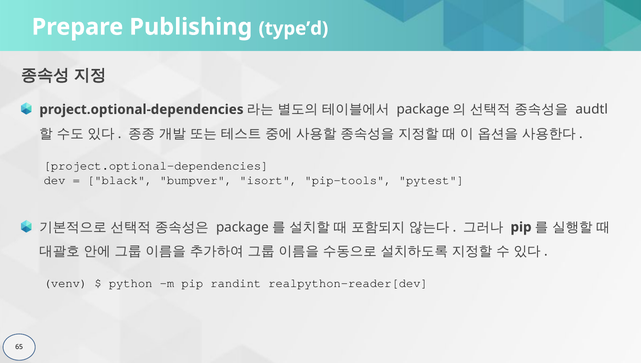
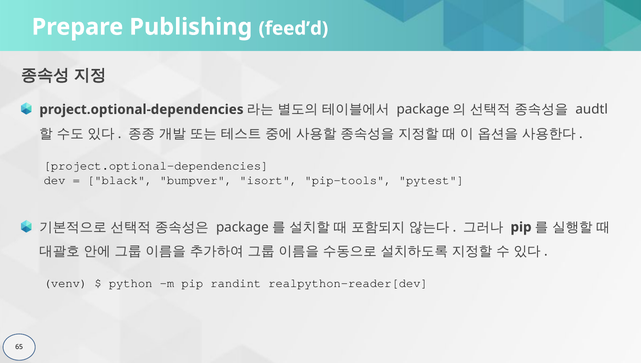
type’d: type’d -> feed’d
